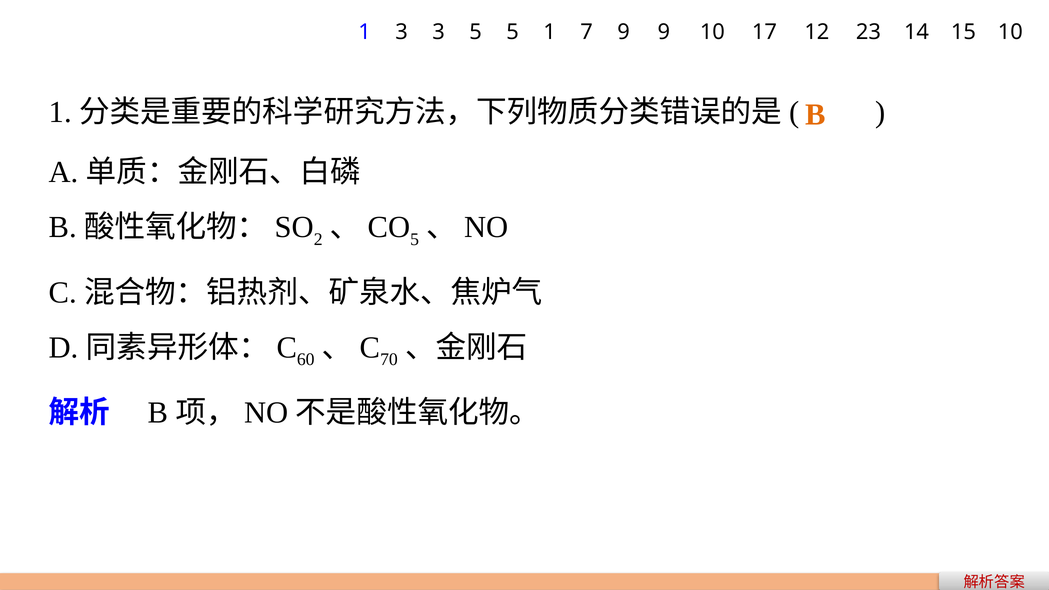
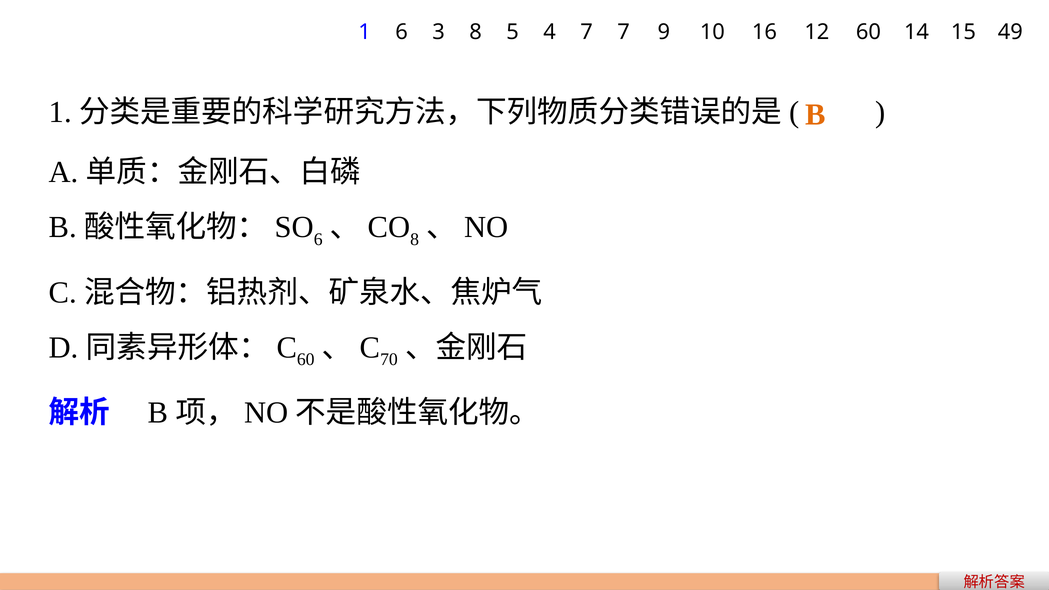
1 3: 3 -> 6
3 5: 5 -> 8
5 1: 1 -> 4
7 9: 9 -> 7
17: 17 -> 16
12 23: 23 -> 60
15 10: 10 -> 49
2 at (318, 239): 2 -> 6
5 at (415, 239): 5 -> 8
